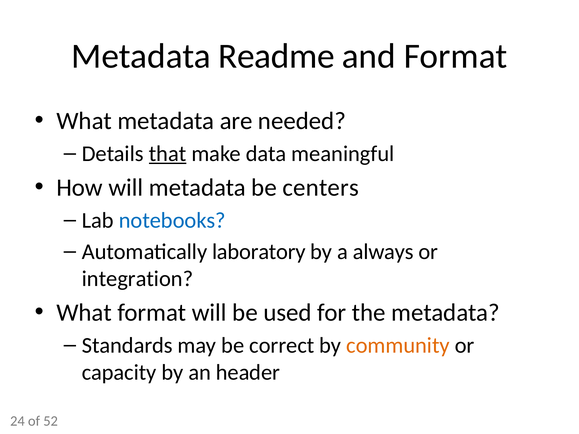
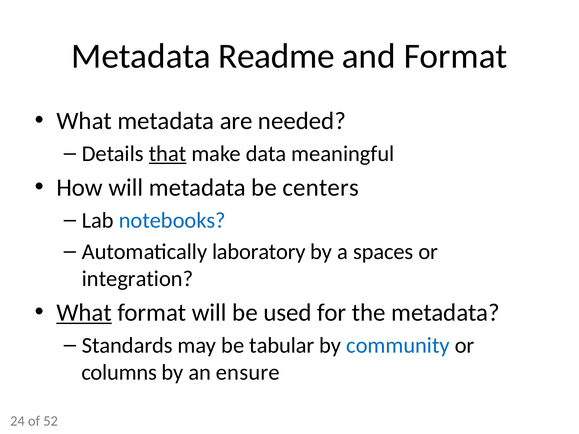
always: always -> spaces
What at (84, 313) underline: none -> present
correct: correct -> tabular
community colour: orange -> blue
capacity: capacity -> columns
header: header -> ensure
